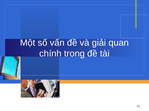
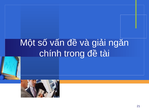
quan: quan -> ngăn
